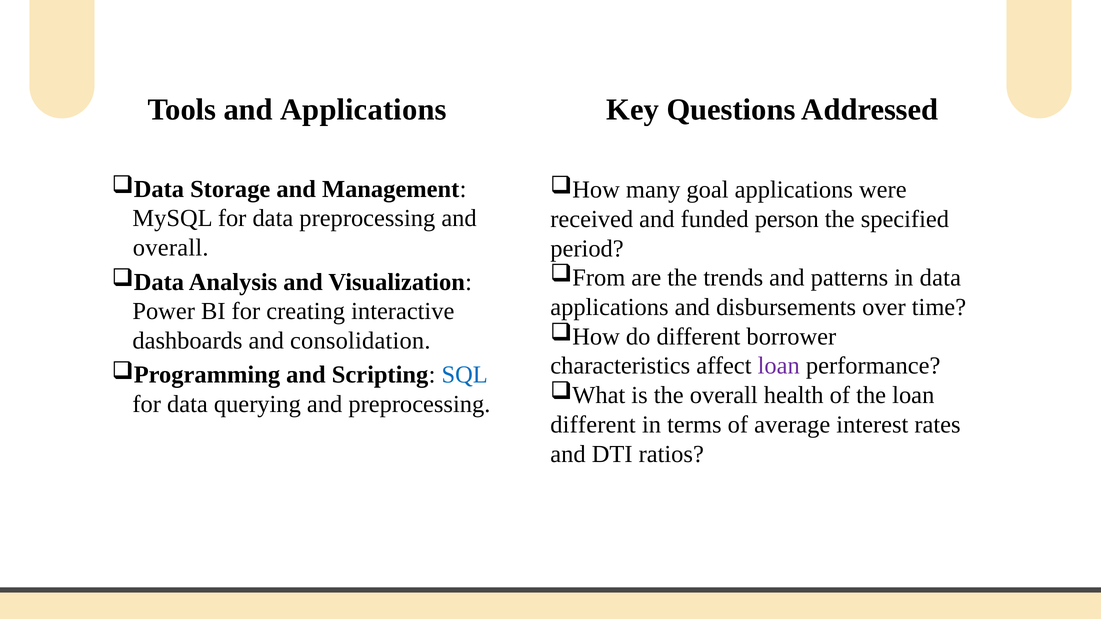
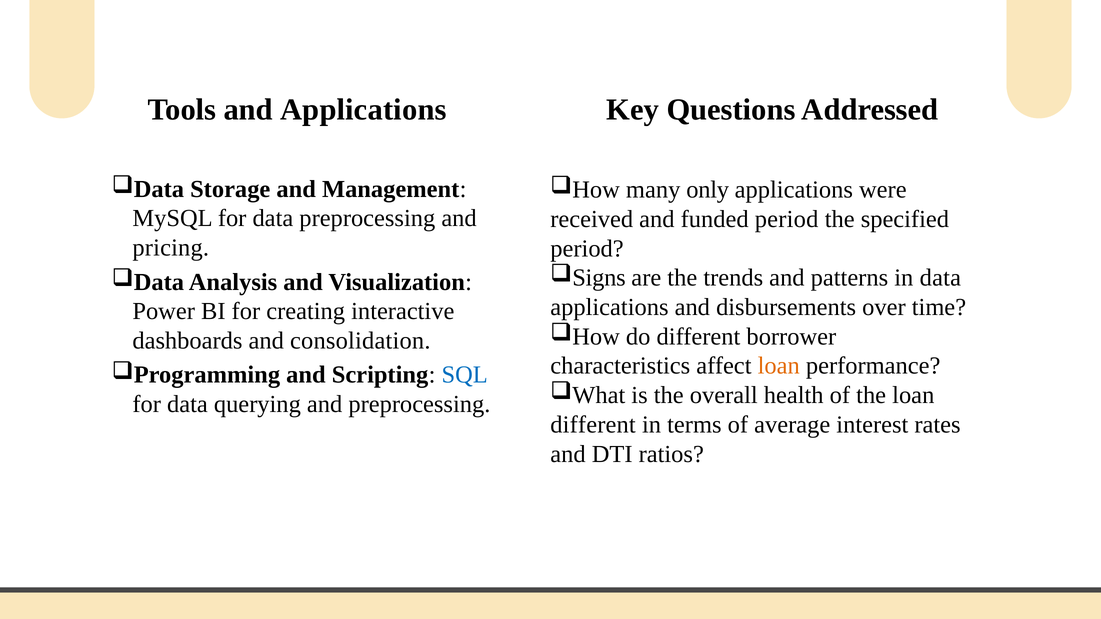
goal: goal -> only
funded person: person -> period
overall at (171, 248): overall -> pricing
From: From -> Signs
loan at (779, 366) colour: purple -> orange
